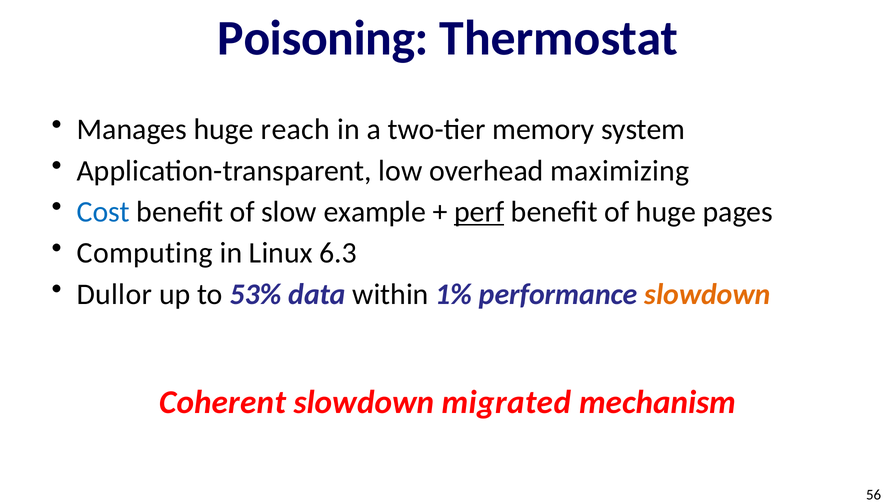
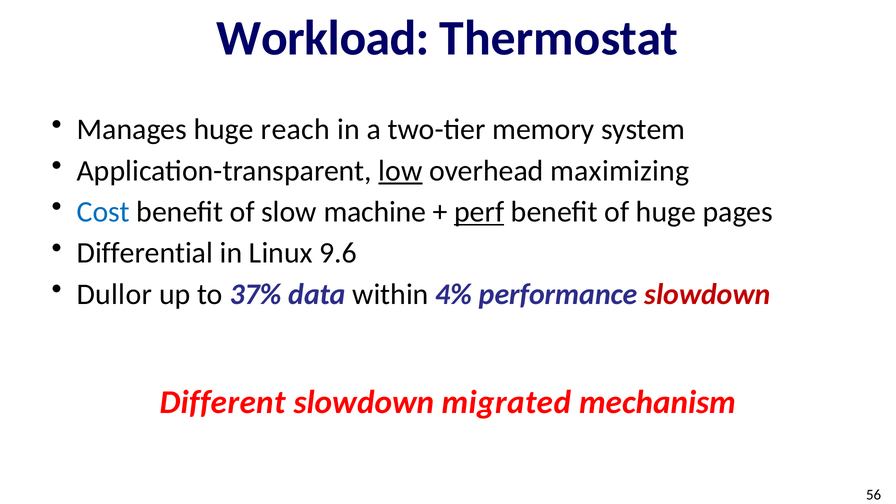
Poisoning: Poisoning -> Workload
low underline: none -> present
example: example -> machine
Computing: Computing -> Differential
6.3: 6.3 -> 9.6
53%: 53% -> 37%
1%: 1% -> 4%
slowdown at (707, 294) colour: orange -> red
Coherent: Coherent -> Different
